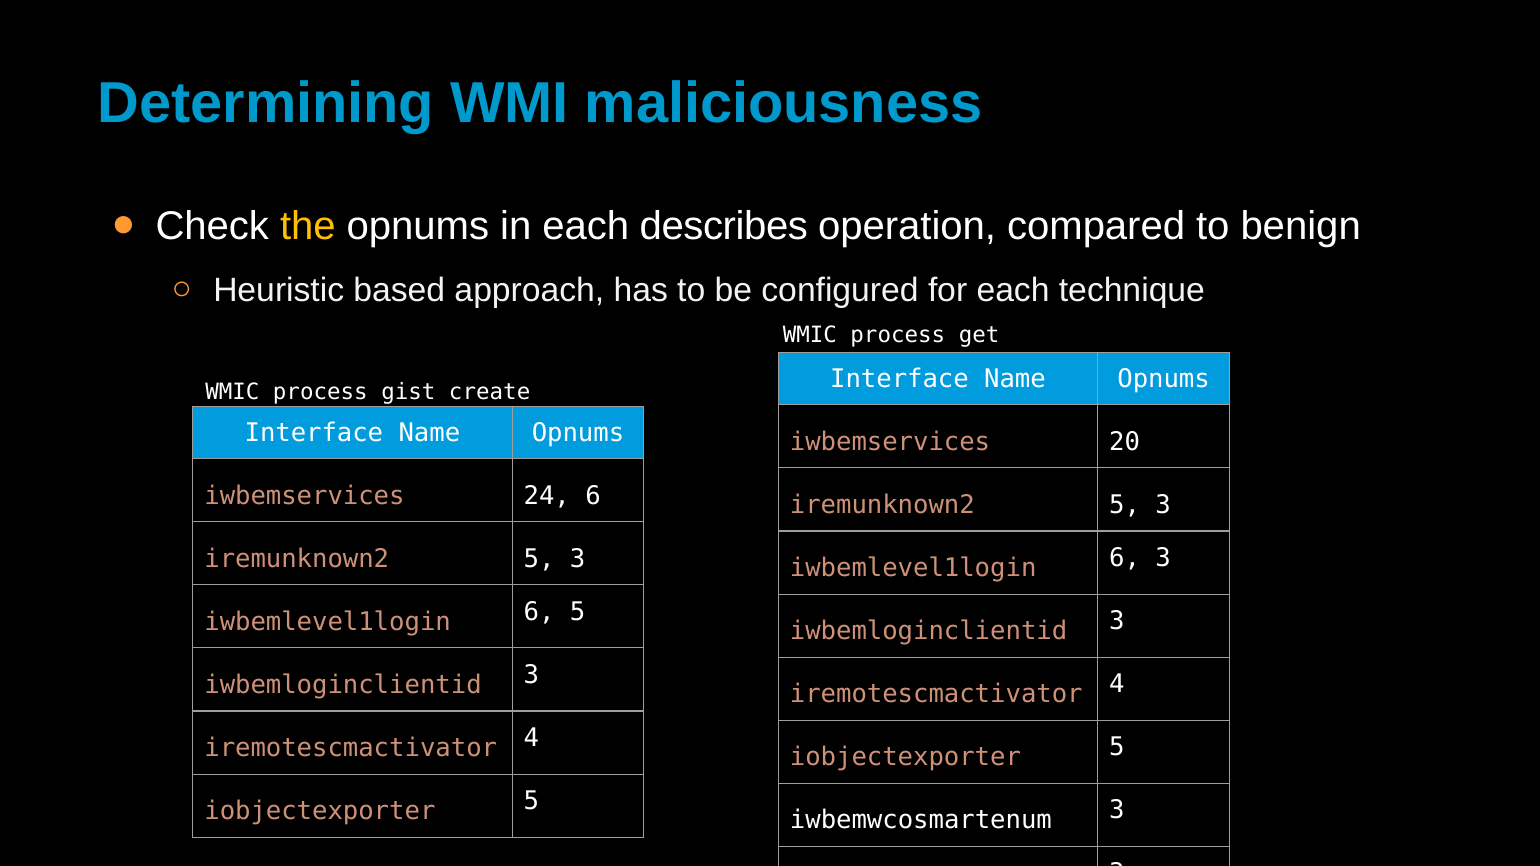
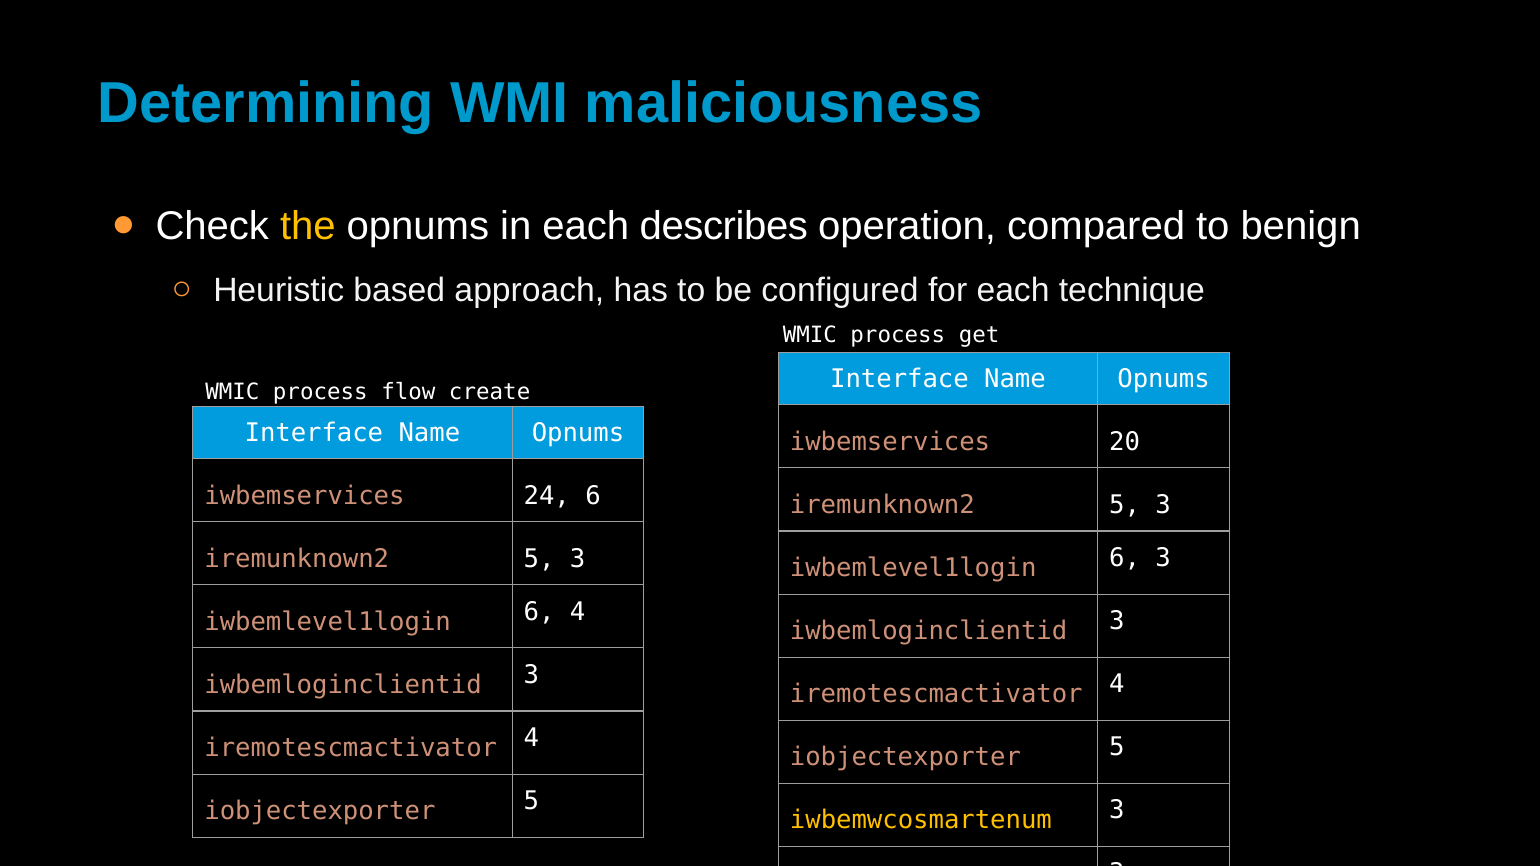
gist: gist -> flow
6 5: 5 -> 4
iwbemwcosmartenum colour: white -> yellow
